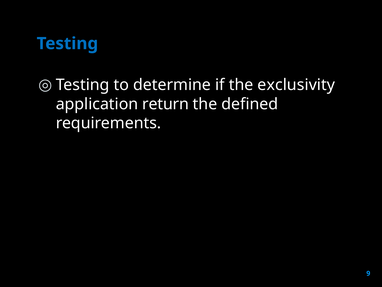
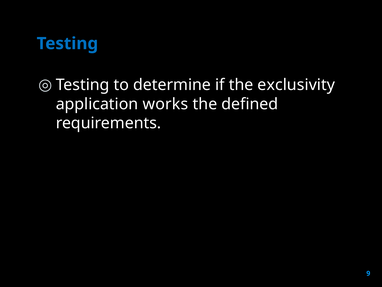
return: return -> works
